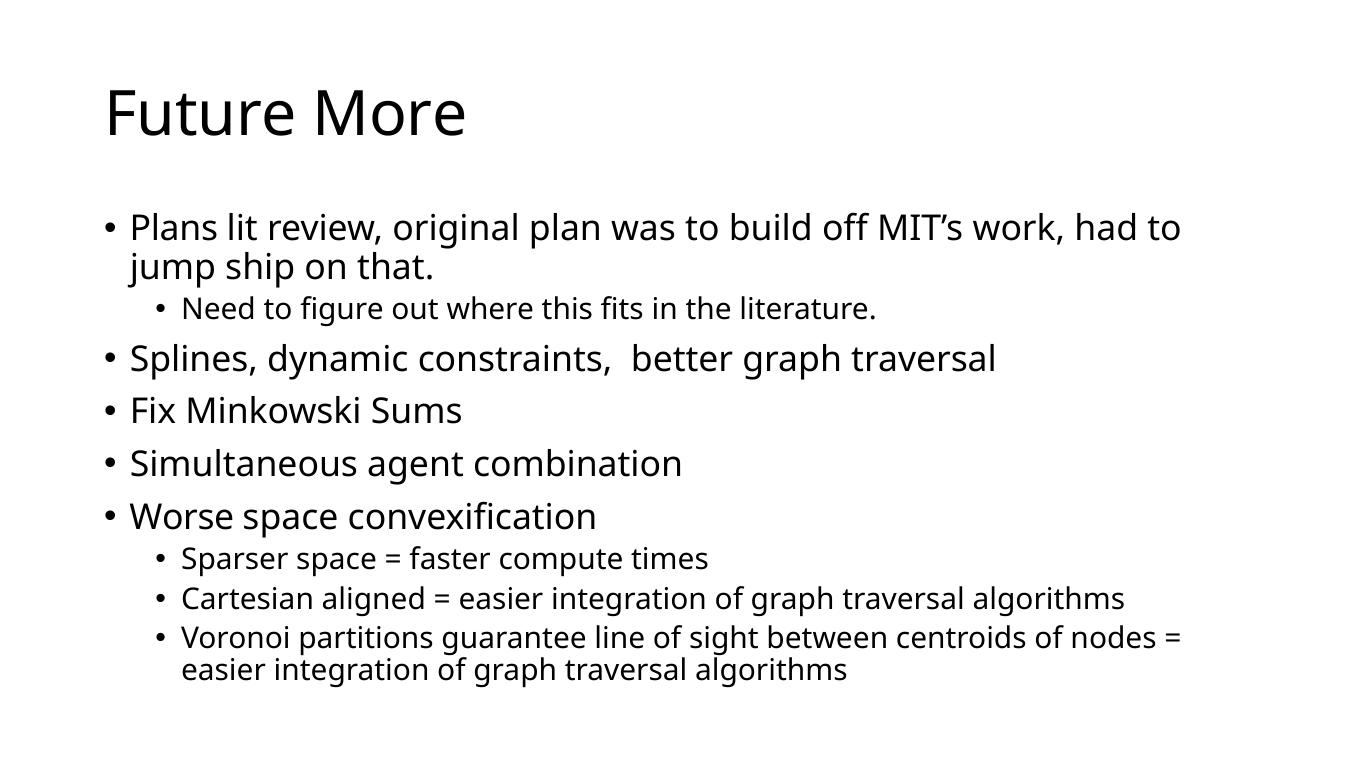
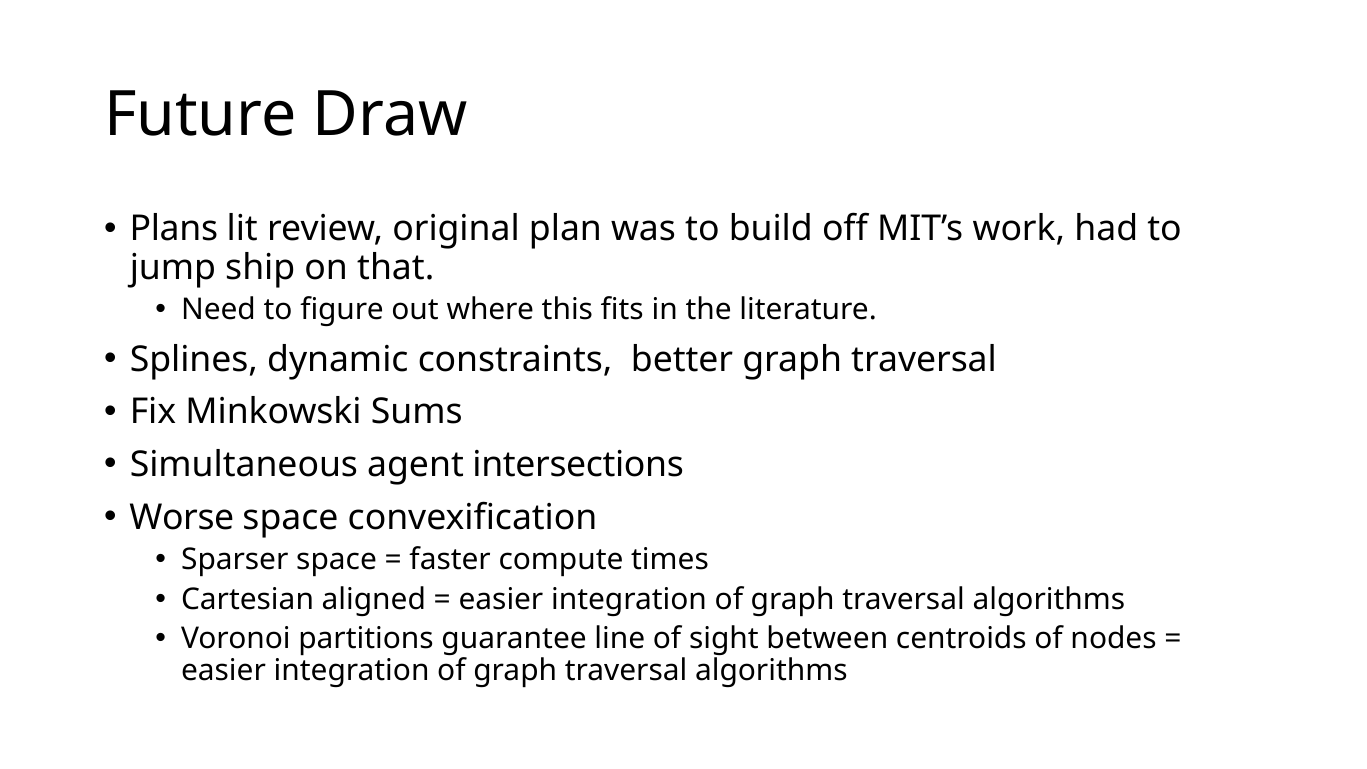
More: More -> Draw
combination: combination -> intersections
